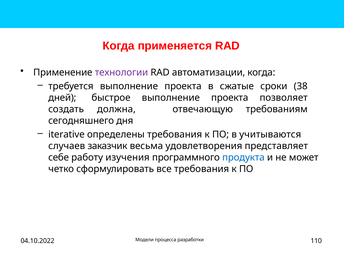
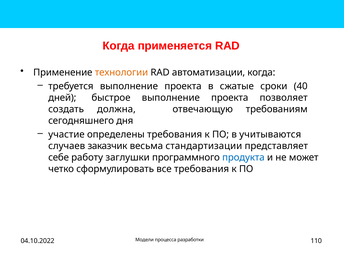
технологии colour: purple -> orange
38: 38 -> 40
iterative: iterative -> участие
удовлетворения: удовлетворения -> стандартизации
изучения: изучения -> заглушки
